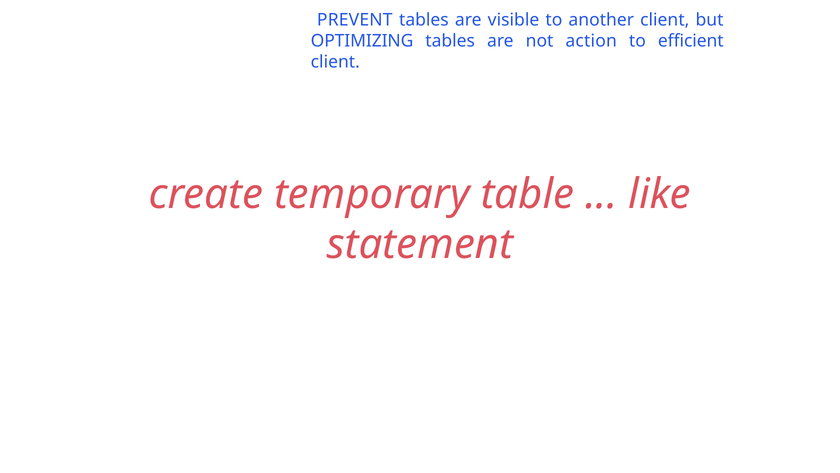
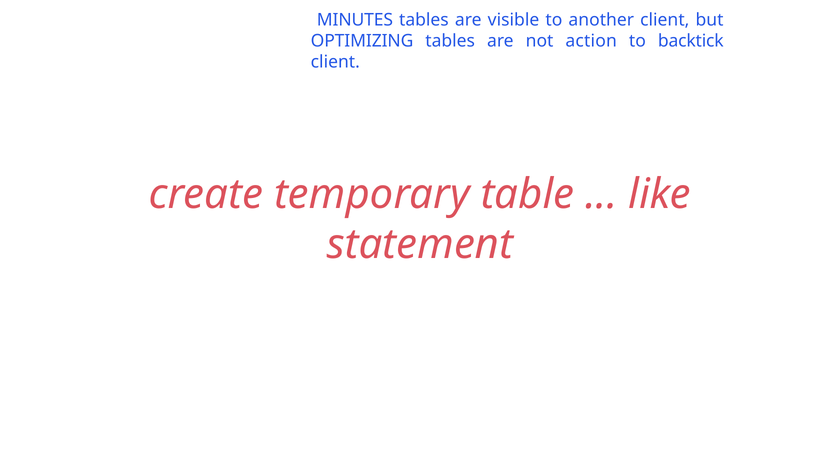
PREVENT: PREVENT -> MINUTES
efficient: efficient -> backtick
